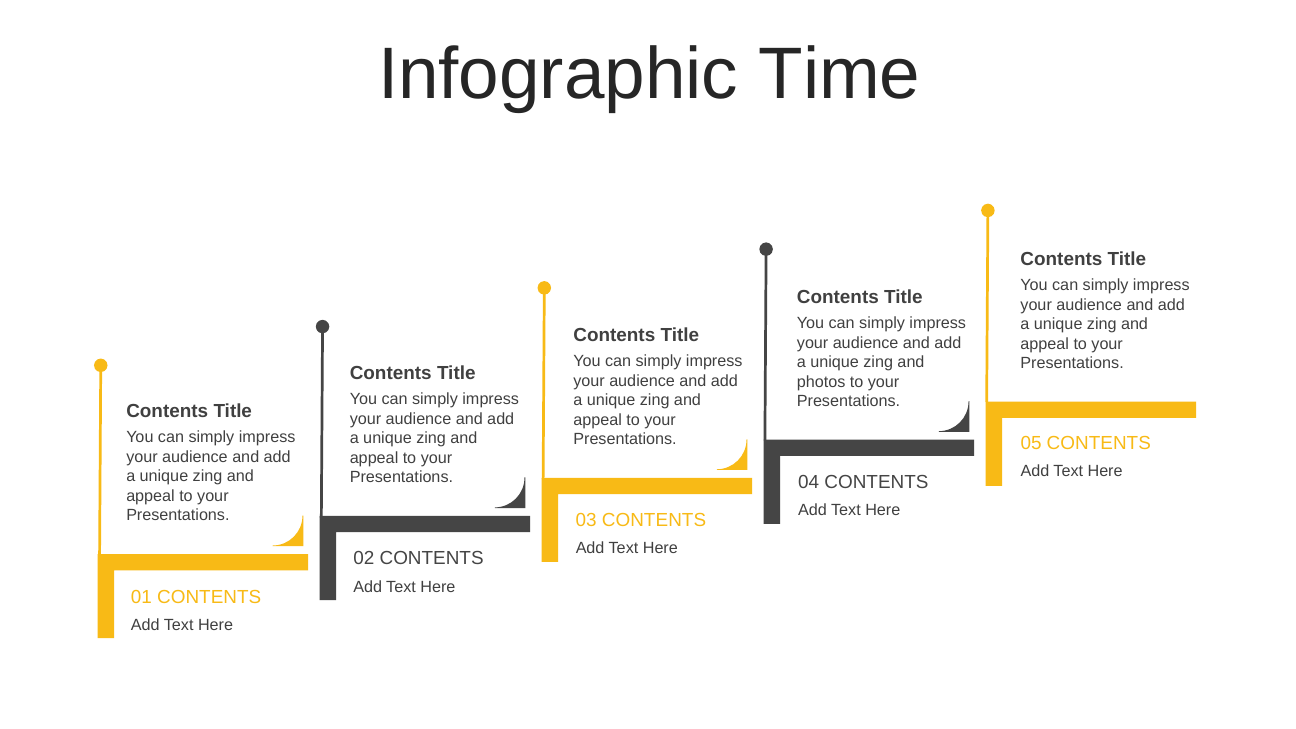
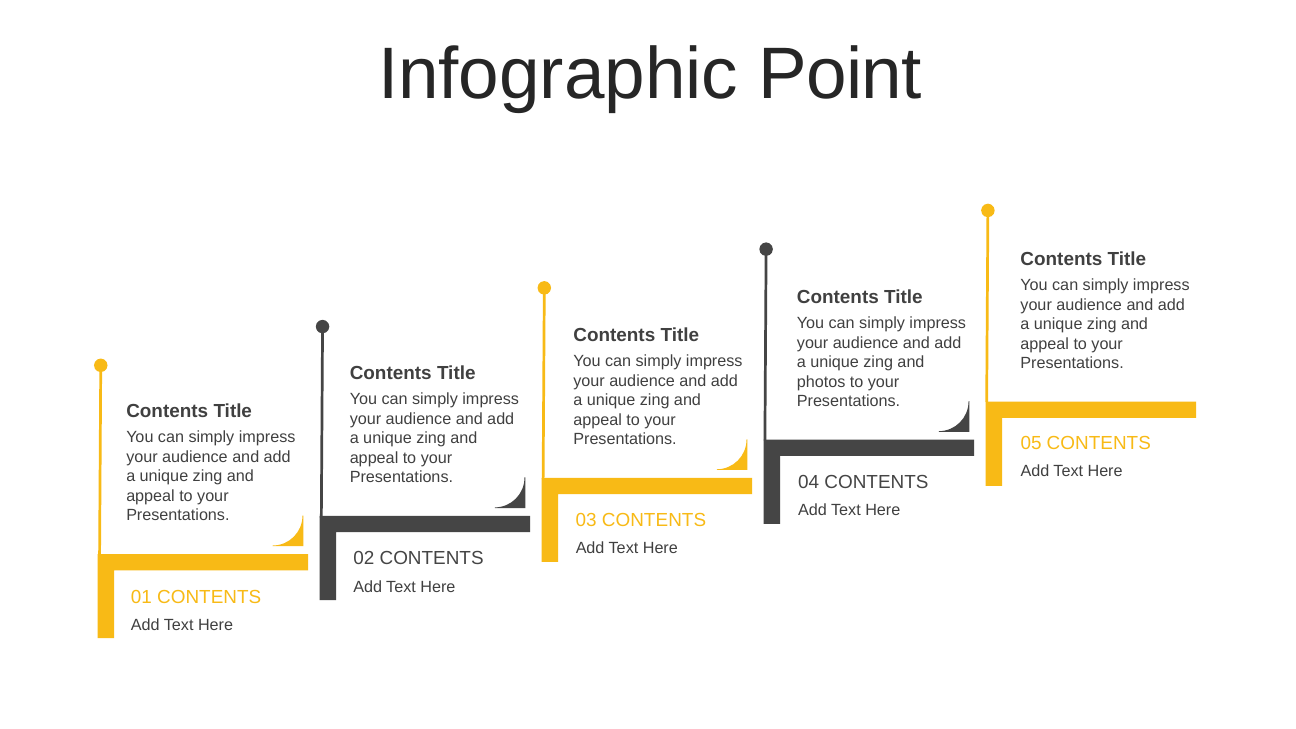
Time: Time -> Point
